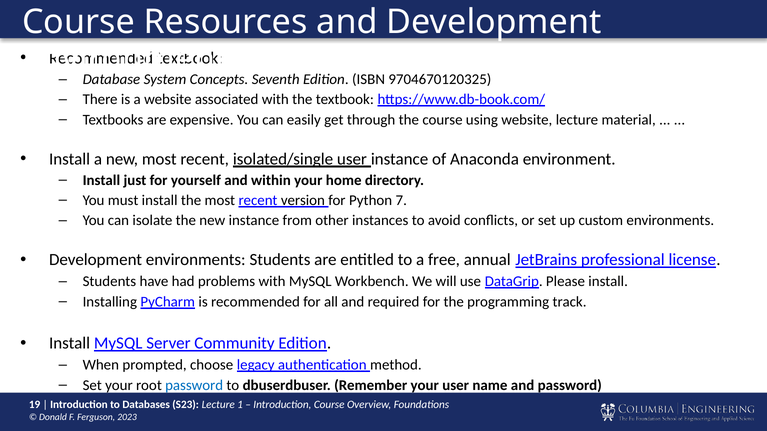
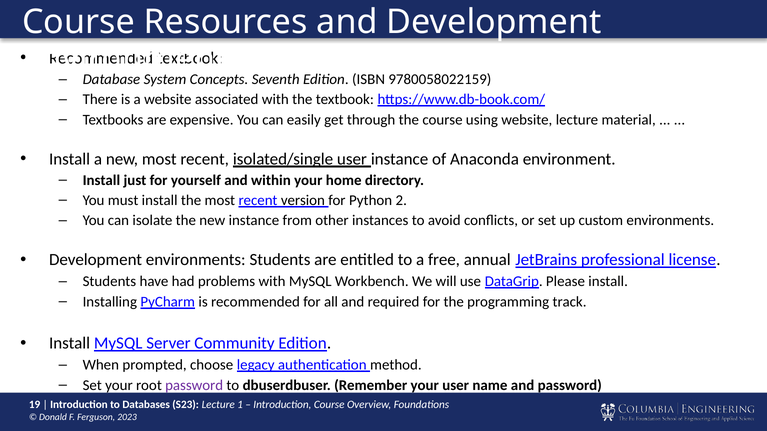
9704670120325: 9704670120325 -> 9780058022159
7: 7 -> 2
password at (194, 386) colour: blue -> purple
